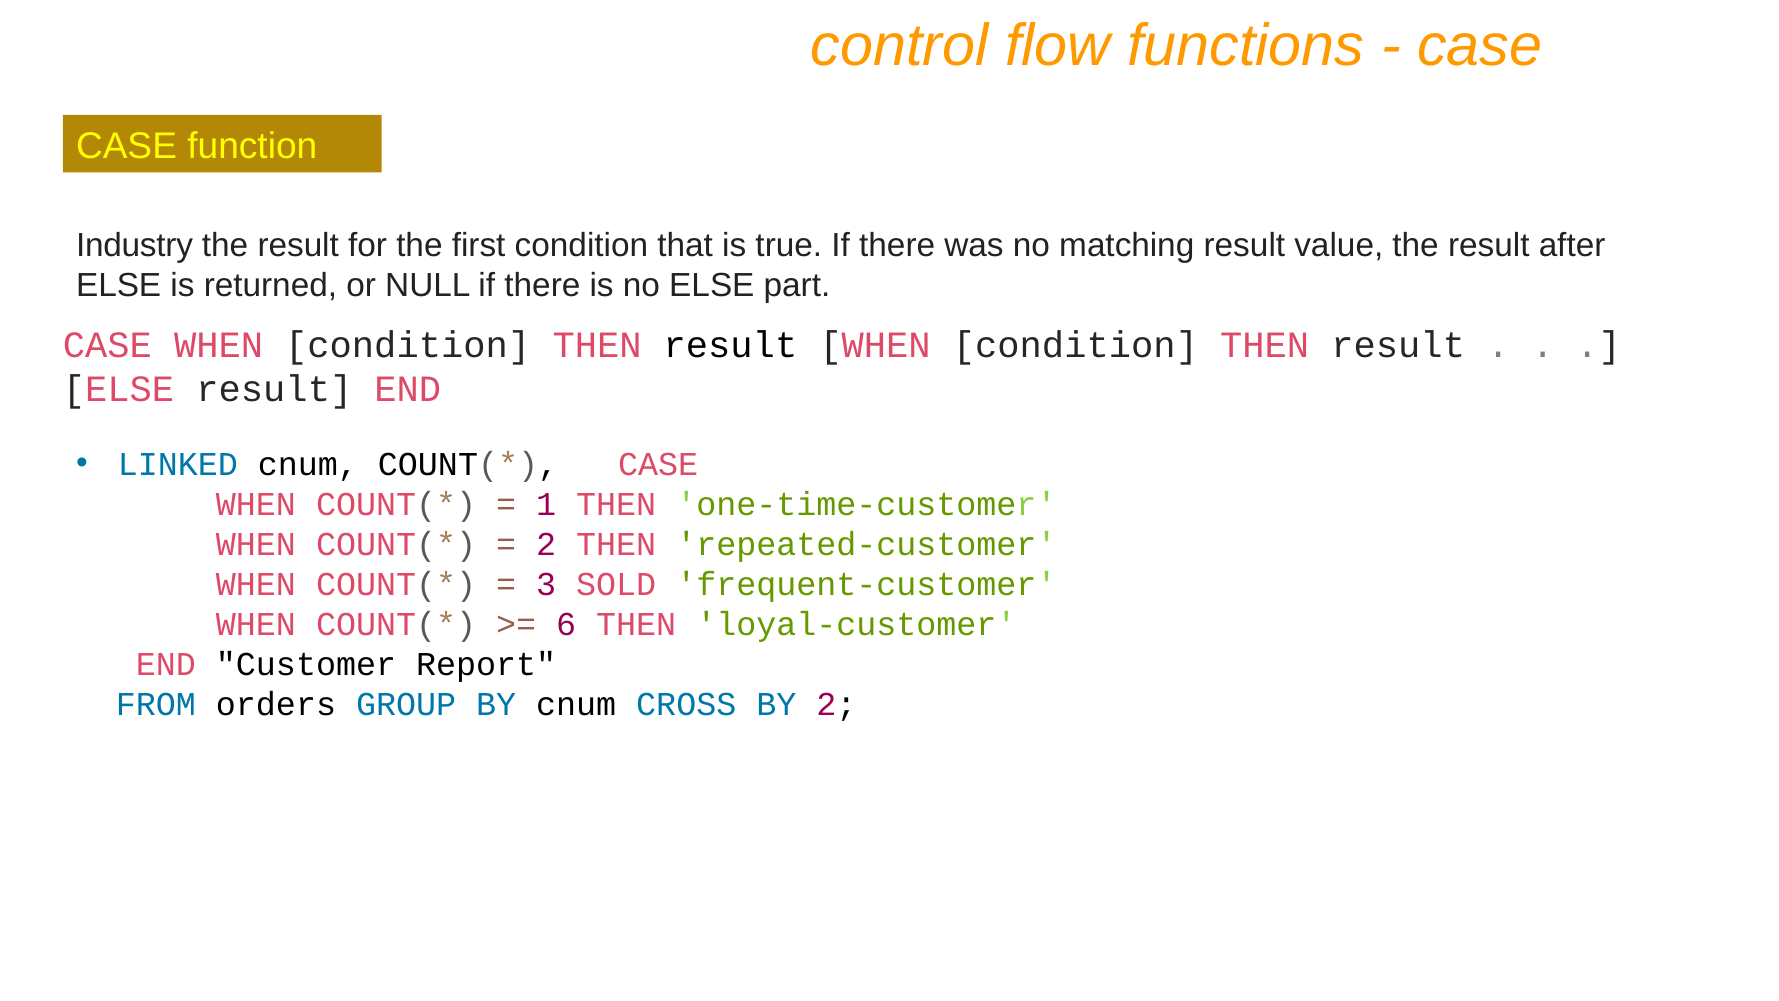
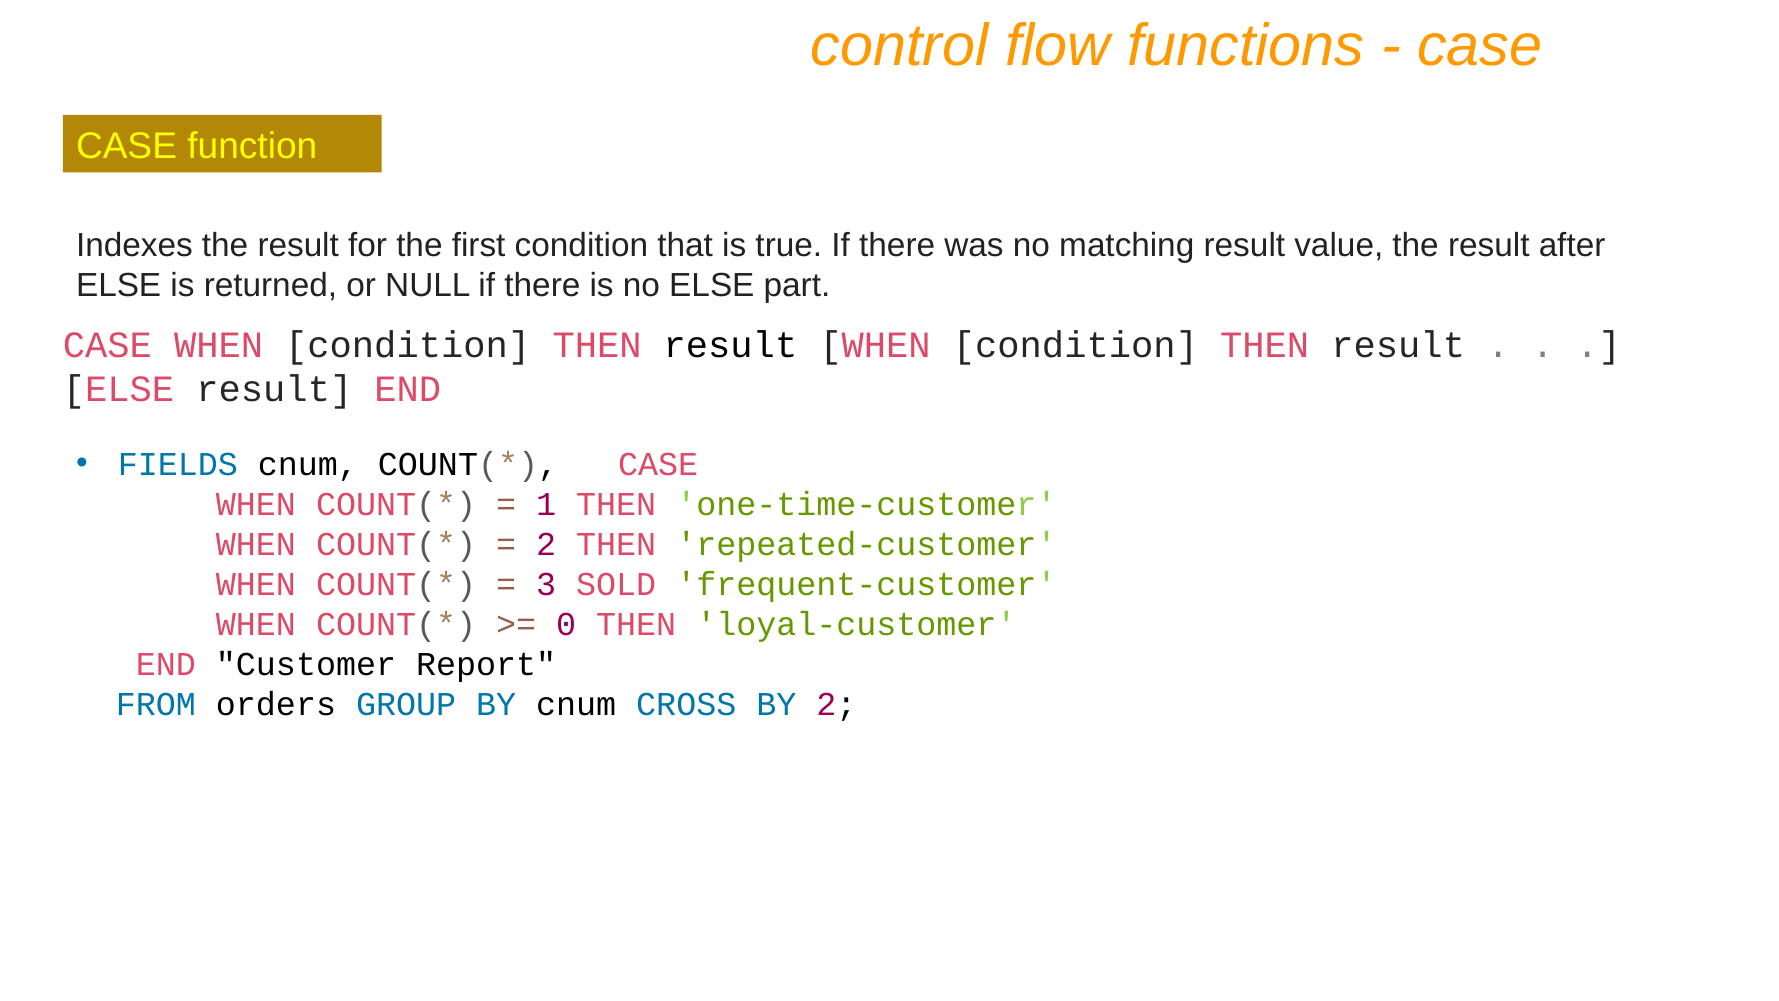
Industry: Industry -> Indexes
LINKED: LINKED -> FIELDS
6: 6 -> 0
